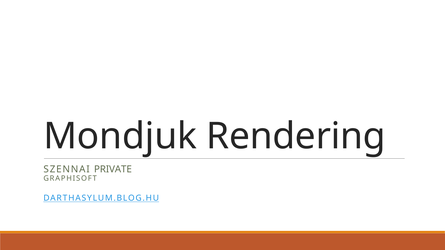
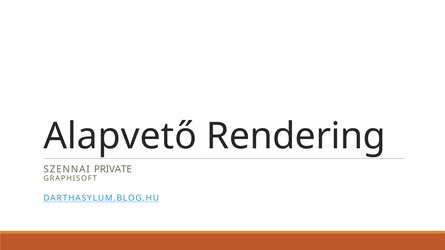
Mondjuk: Mondjuk -> Alapvető
